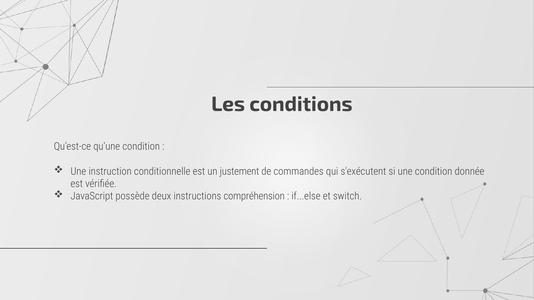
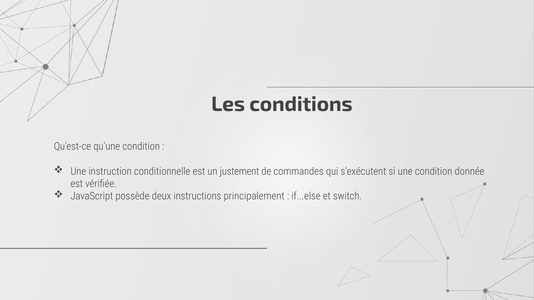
compréhension: compréhension -> principalement
